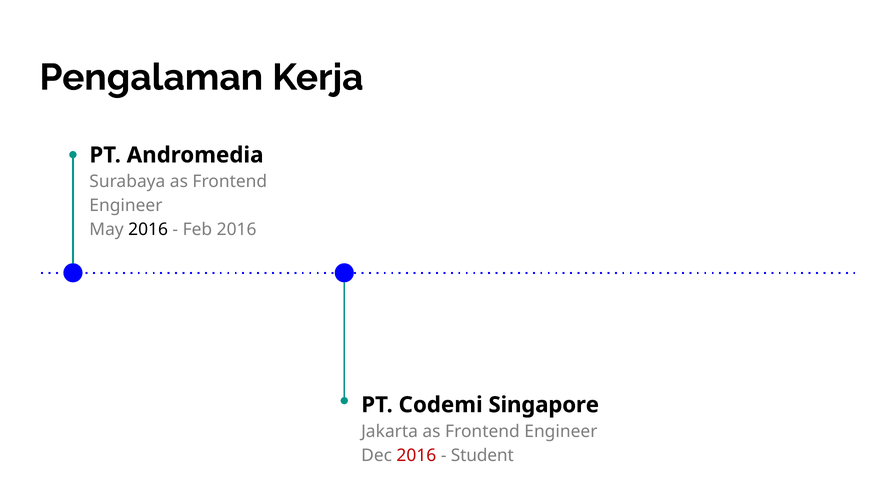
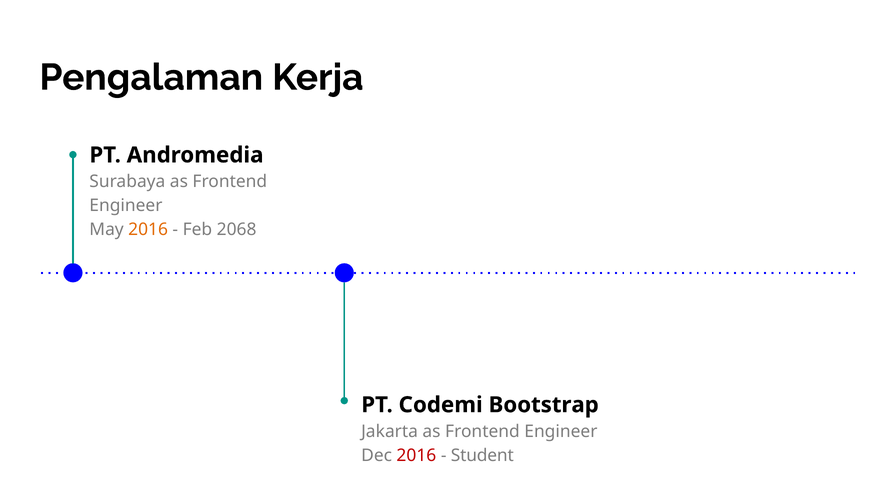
2016 at (148, 229) colour: black -> orange
Feb 2016: 2016 -> 2068
Singapore: Singapore -> Bootstrap
